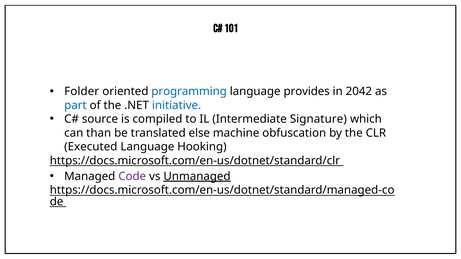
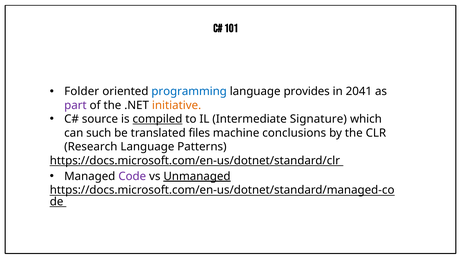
2042: 2042 -> 2041
part colour: blue -> purple
initiative colour: blue -> orange
compiled underline: none -> present
than: than -> such
else: else -> files
obfuscation: obfuscation -> conclusions
Executed: Executed -> Research
Hooking: Hooking -> Patterns
